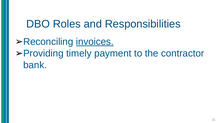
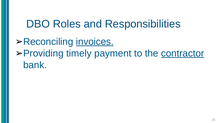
contractor underline: none -> present
